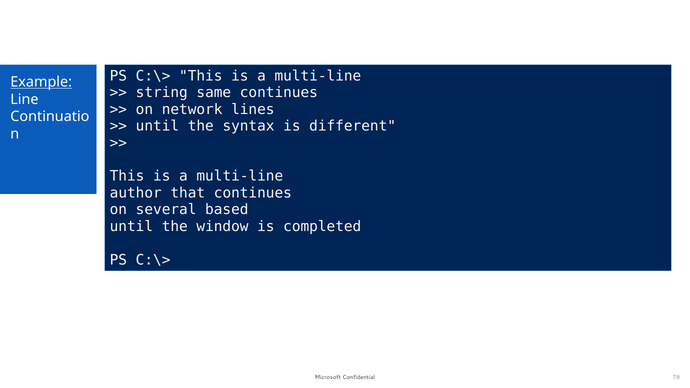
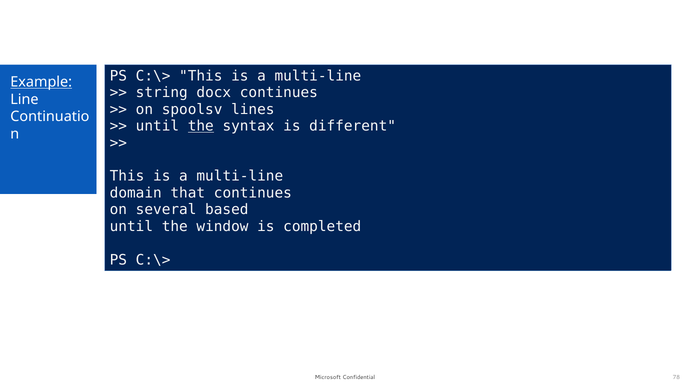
same: same -> docx
network: network -> spoolsv
the at (201, 126) underline: none -> present
author: author -> domain
